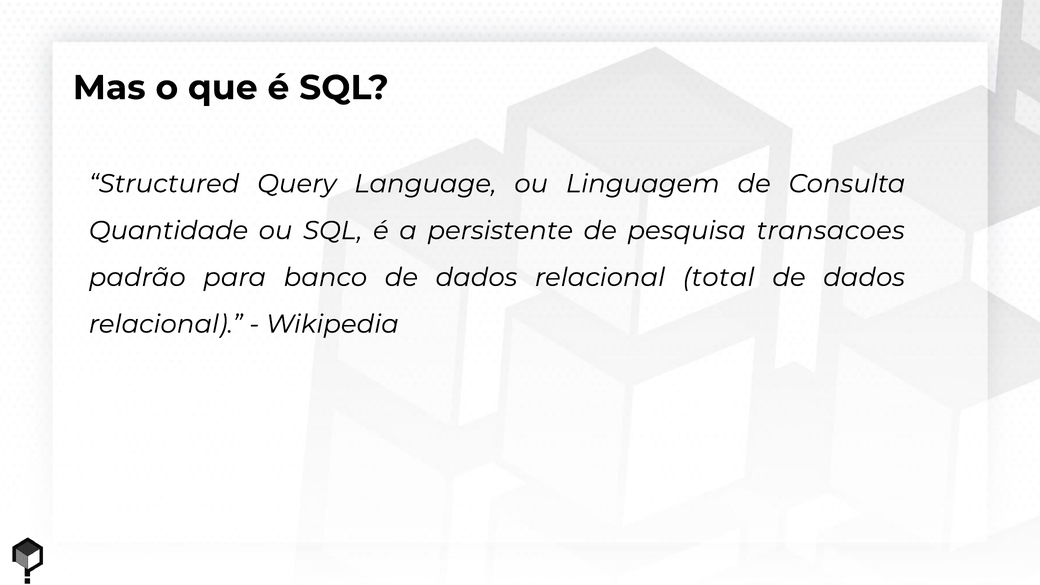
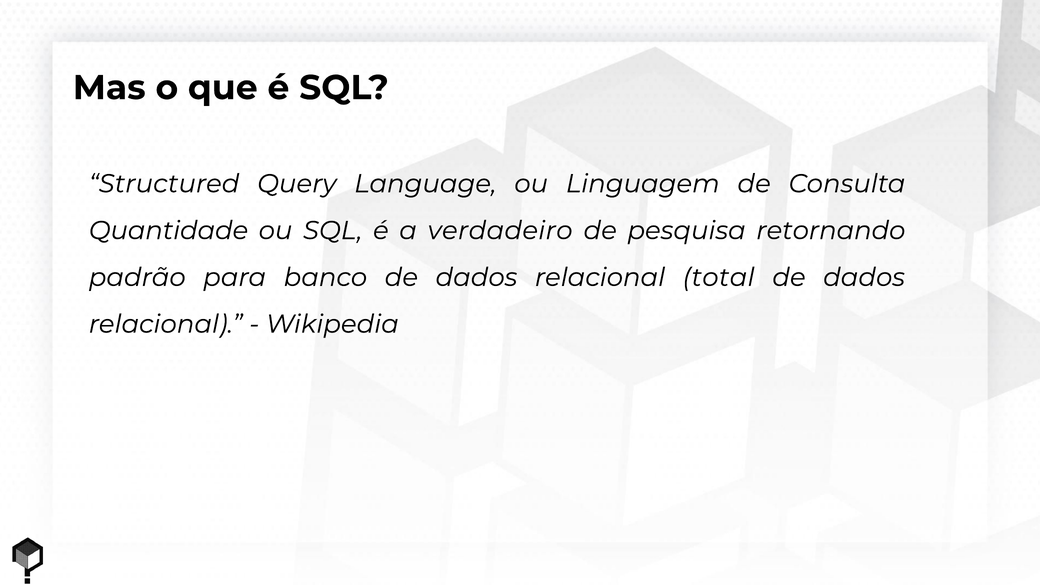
persistente: persistente -> verdadeiro
transacoes: transacoes -> retornando
